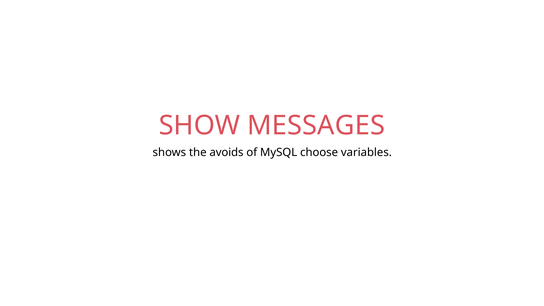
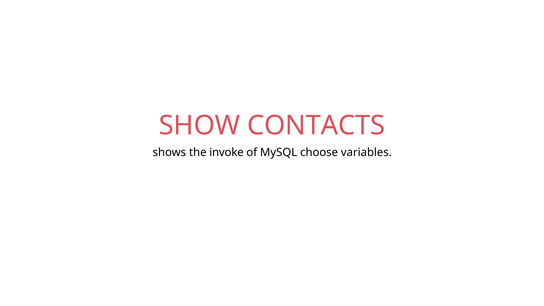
MESSAGES: MESSAGES -> CONTACTS
avoids: avoids -> invoke
